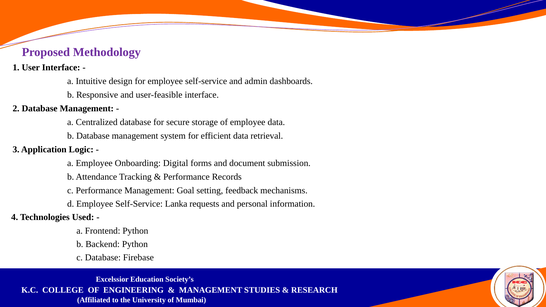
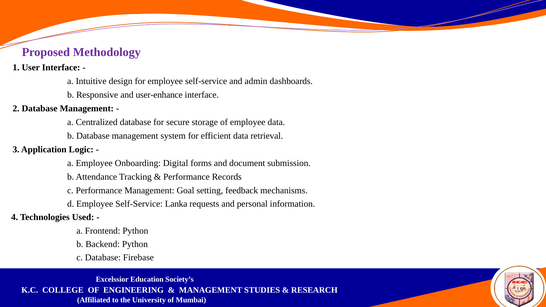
user-feasible: user-feasible -> user-enhance
